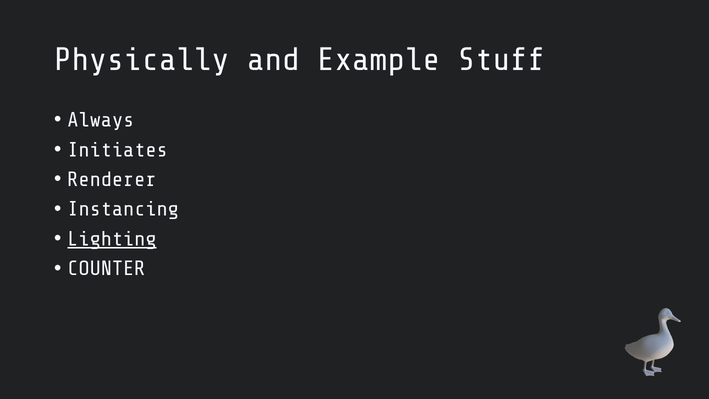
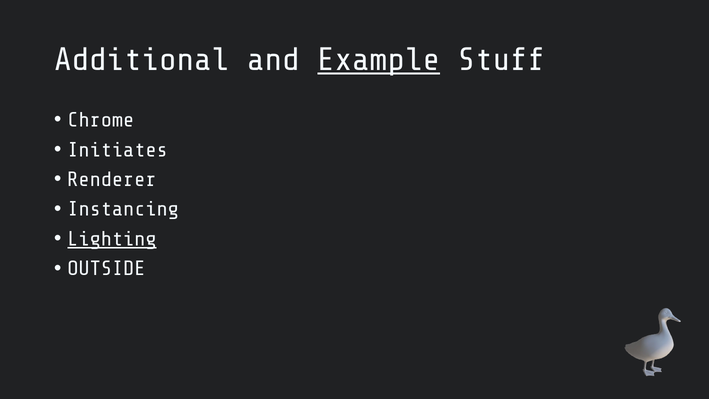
Physically: Physically -> Additional
Example underline: none -> present
Always: Always -> Chrome
COUNTER: COUNTER -> OUTSIDE
